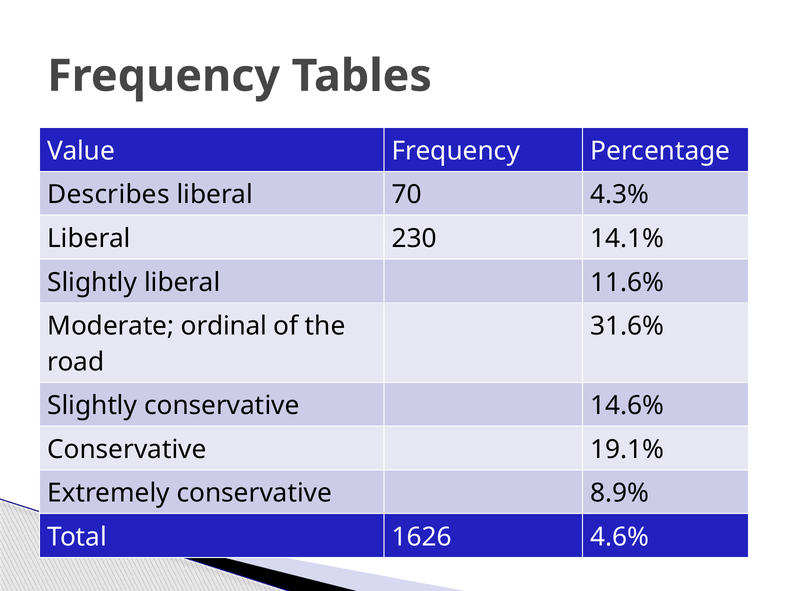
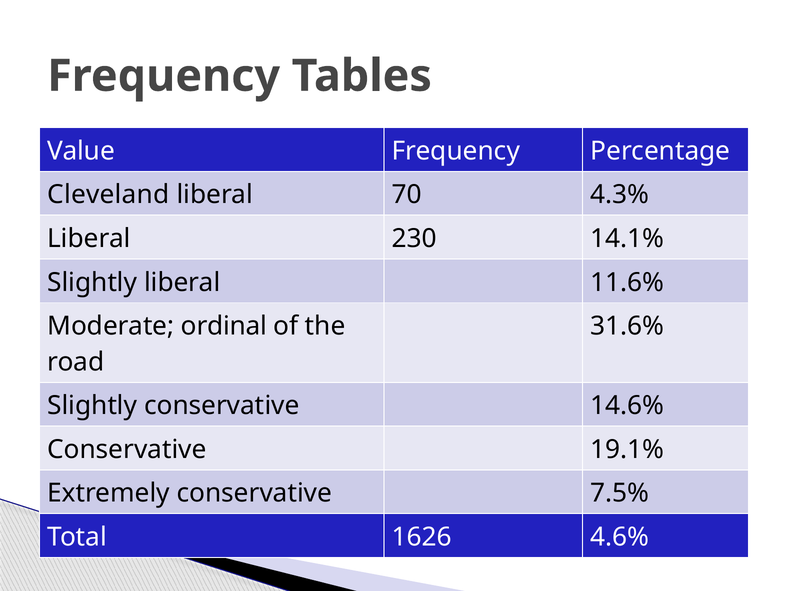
Describes: Describes -> Cleveland
8.9%: 8.9% -> 7.5%
